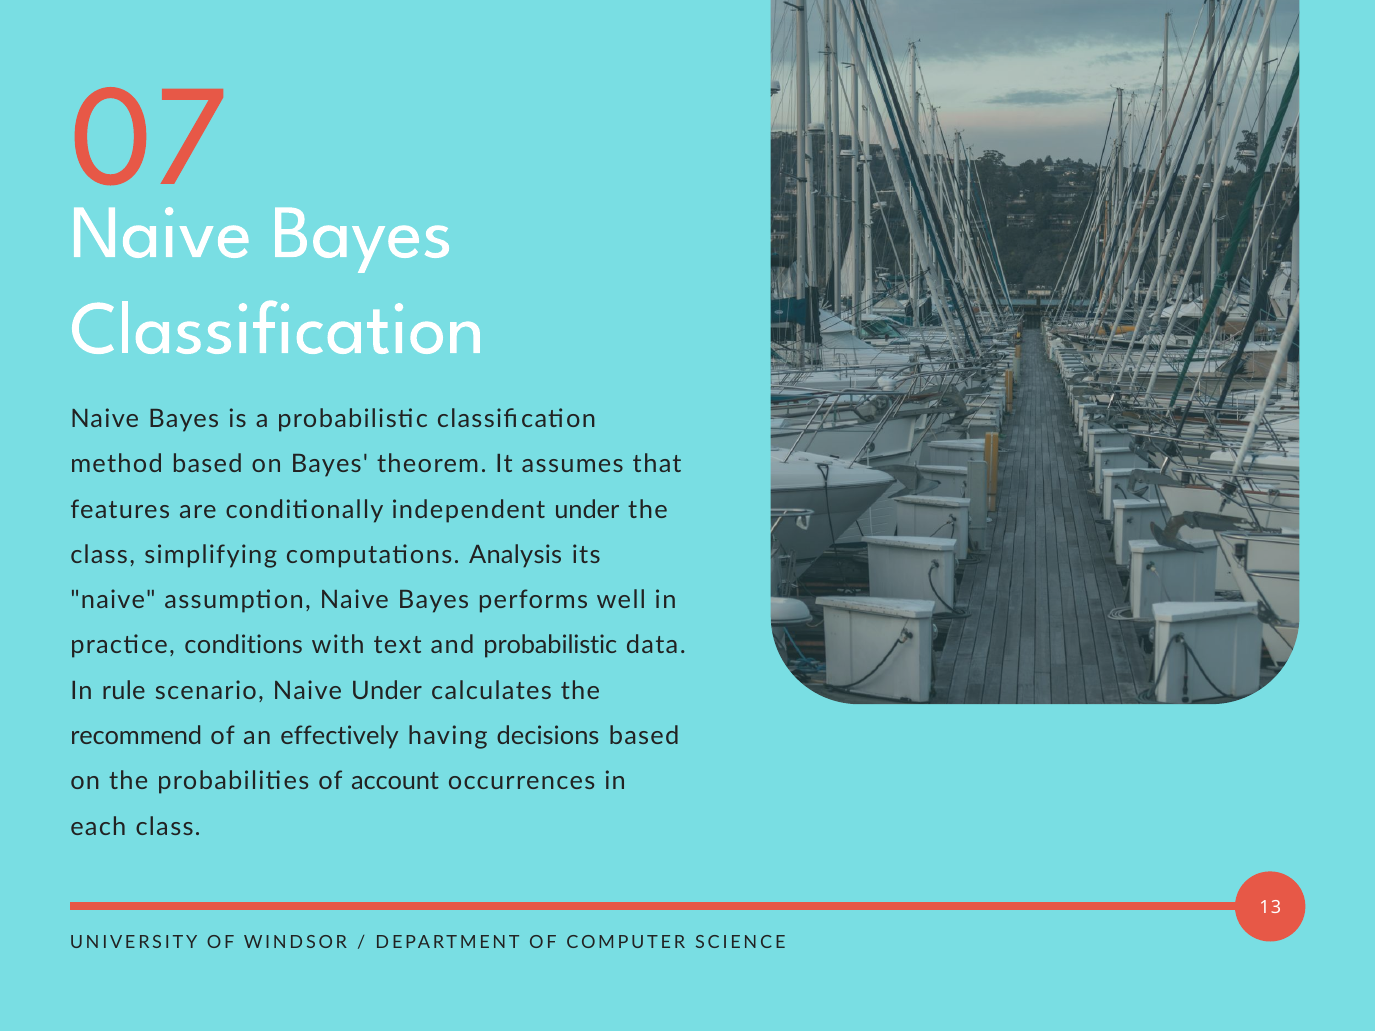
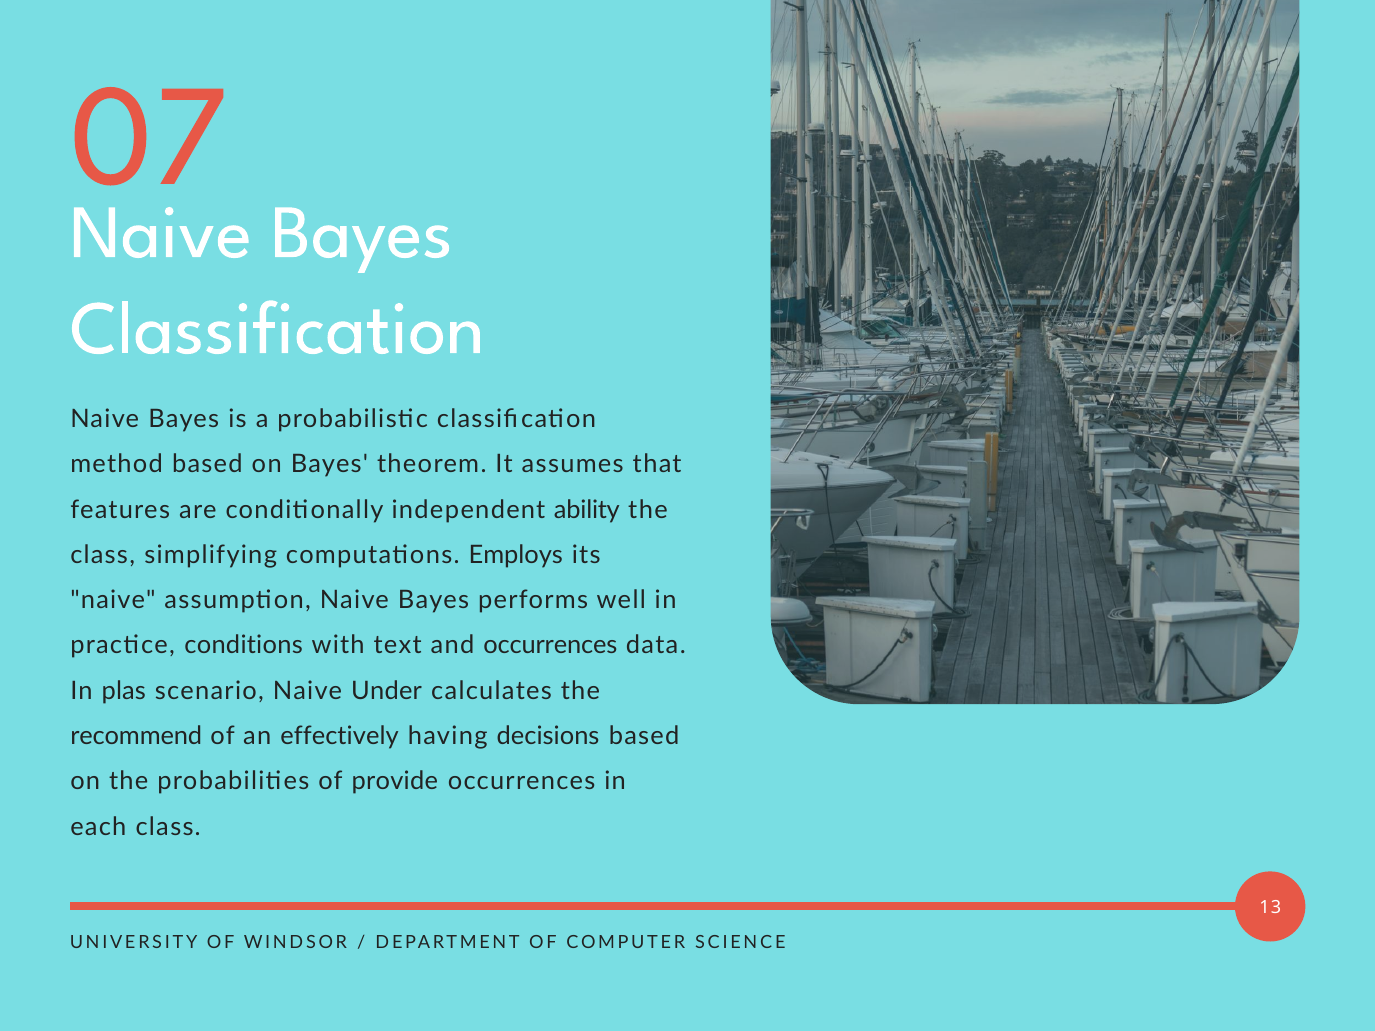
independent under: under -> ability
Analysis: Analysis -> Employs
and probabilistic: probabilistic -> occurrences
rule: rule -> plas
account: account -> provide
